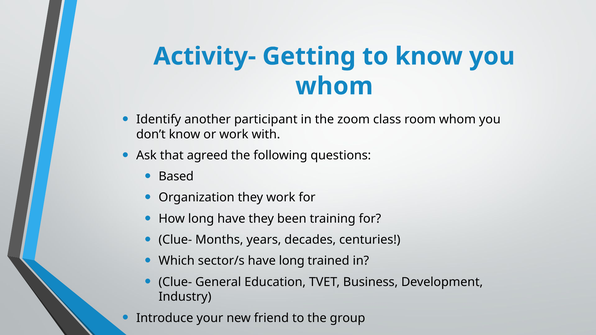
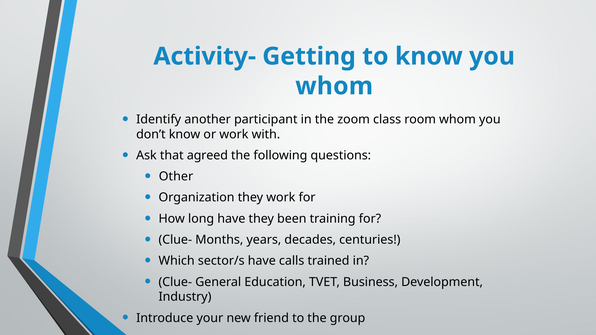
Based: Based -> Other
have long: long -> calls
